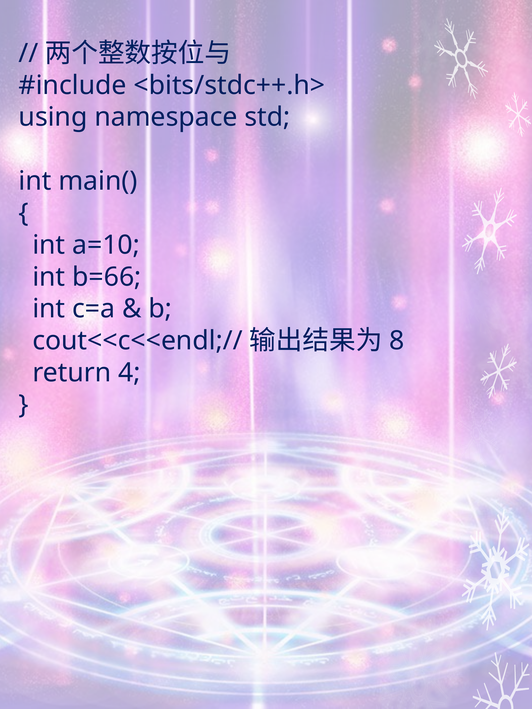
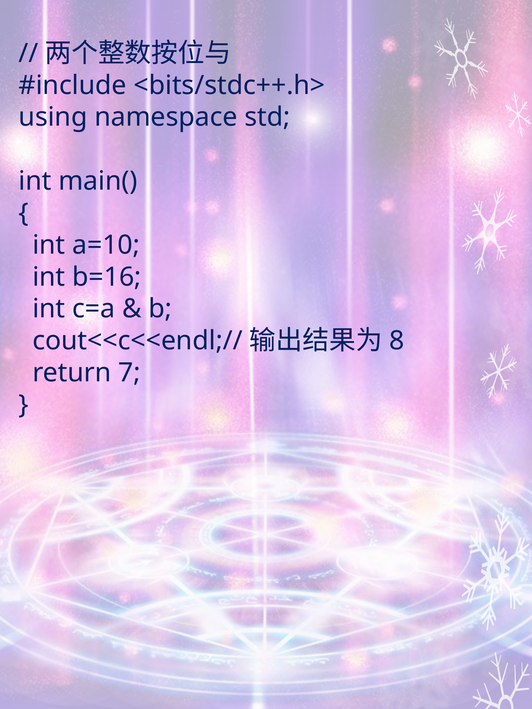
b=66: b=66 -> b=16
4: 4 -> 7
